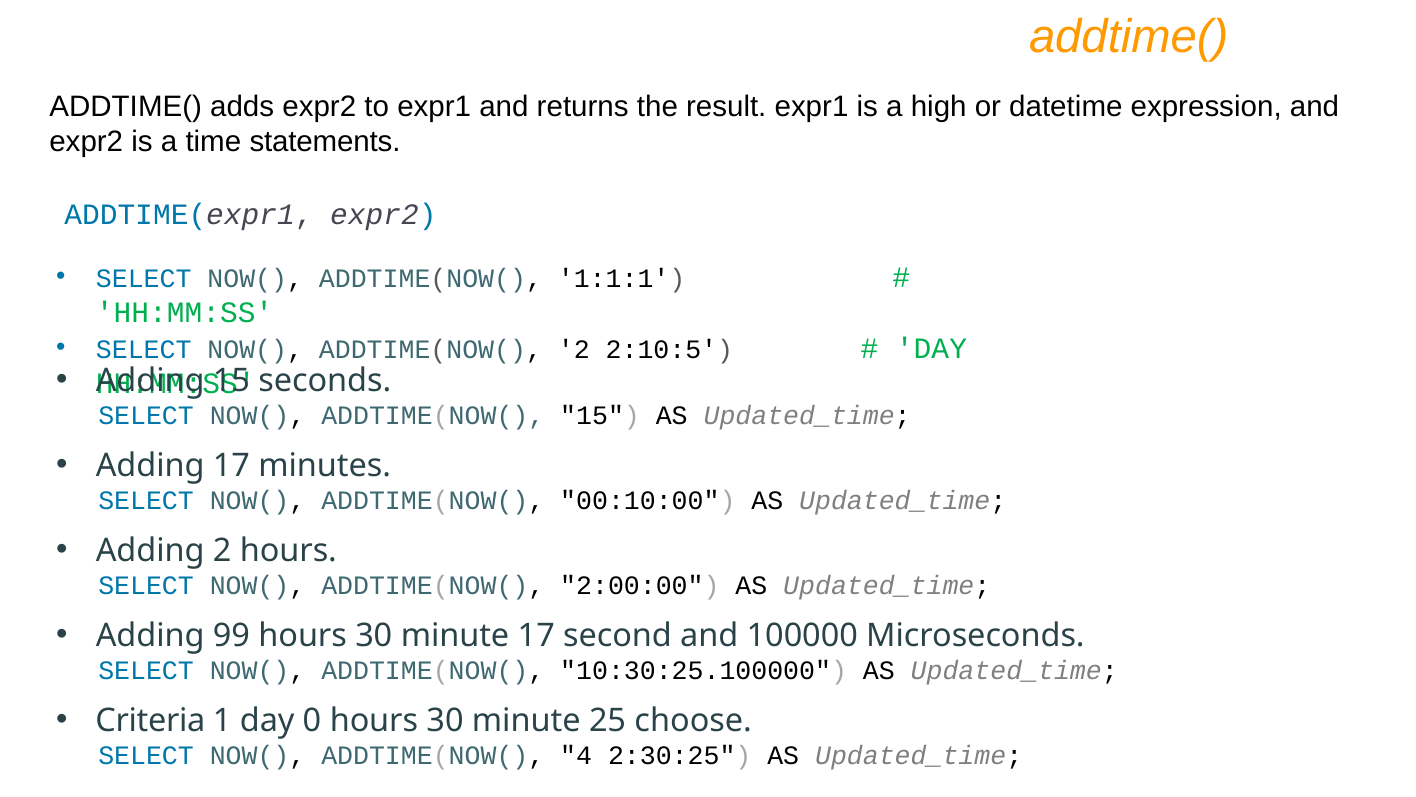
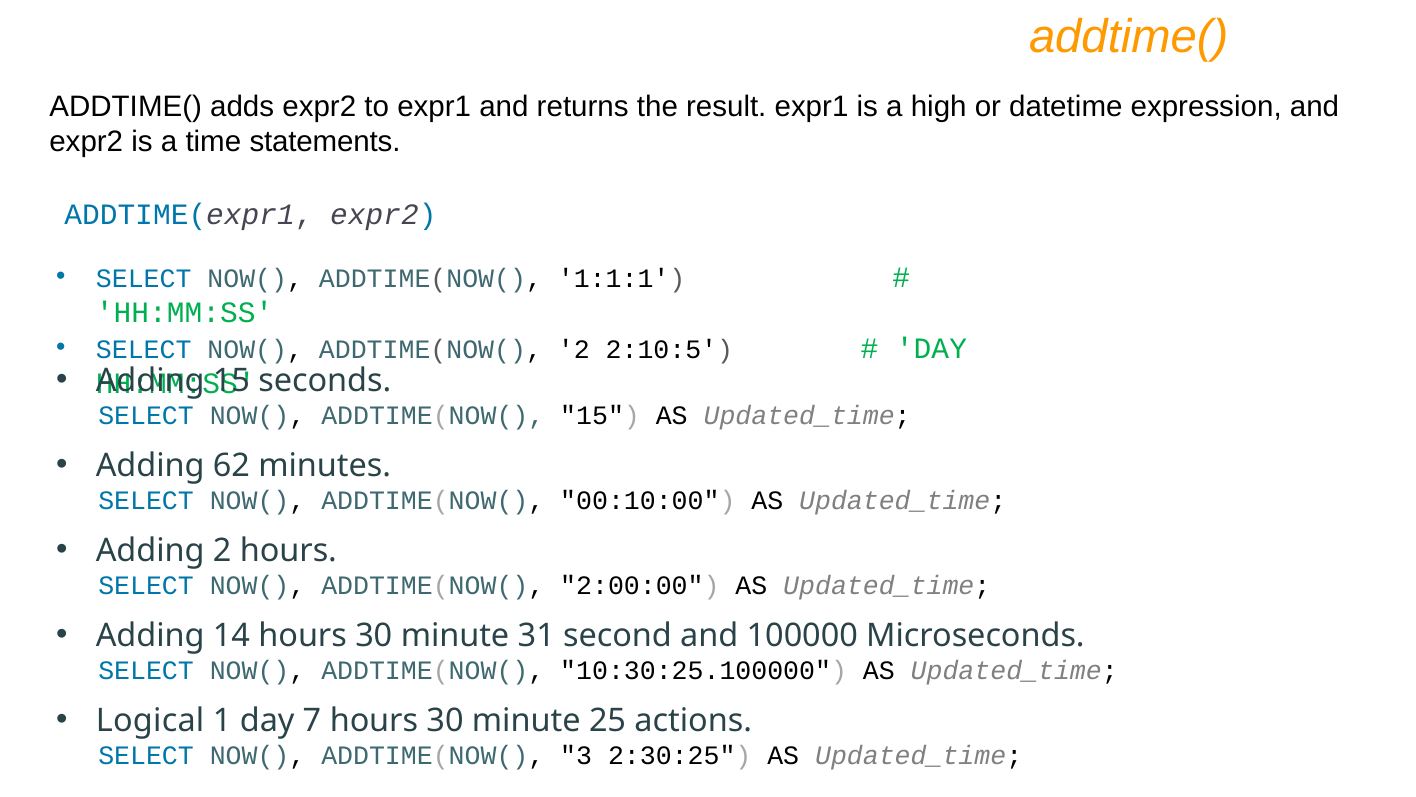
Adding 17: 17 -> 62
99: 99 -> 14
minute 17: 17 -> 31
Criteria: Criteria -> Logical
0: 0 -> 7
choose: choose -> actions
4: 4 -> 3
